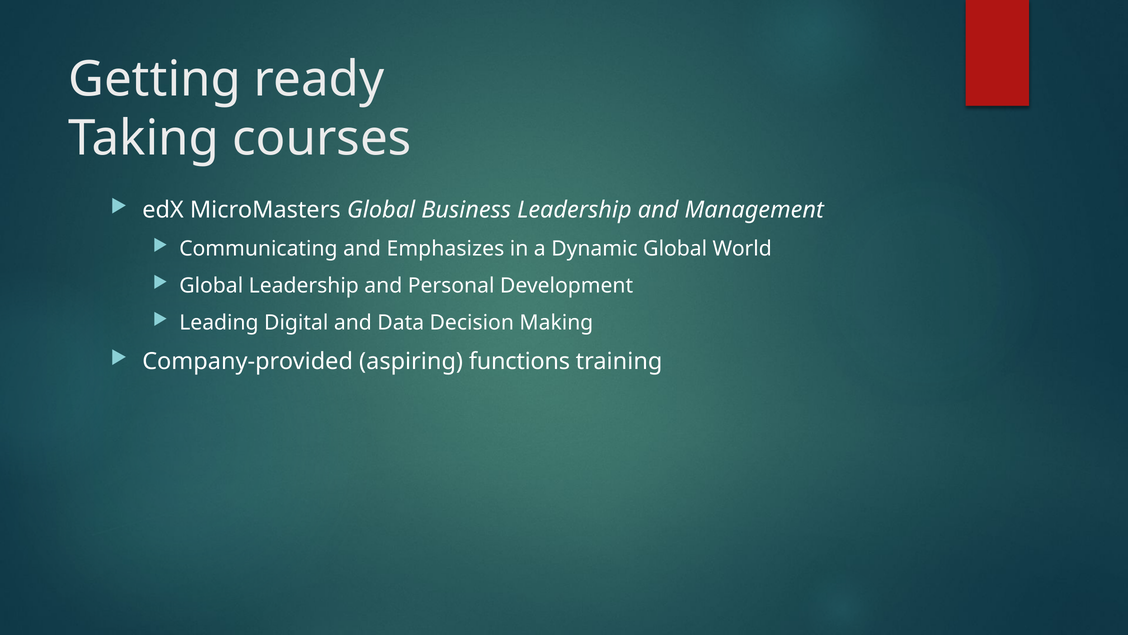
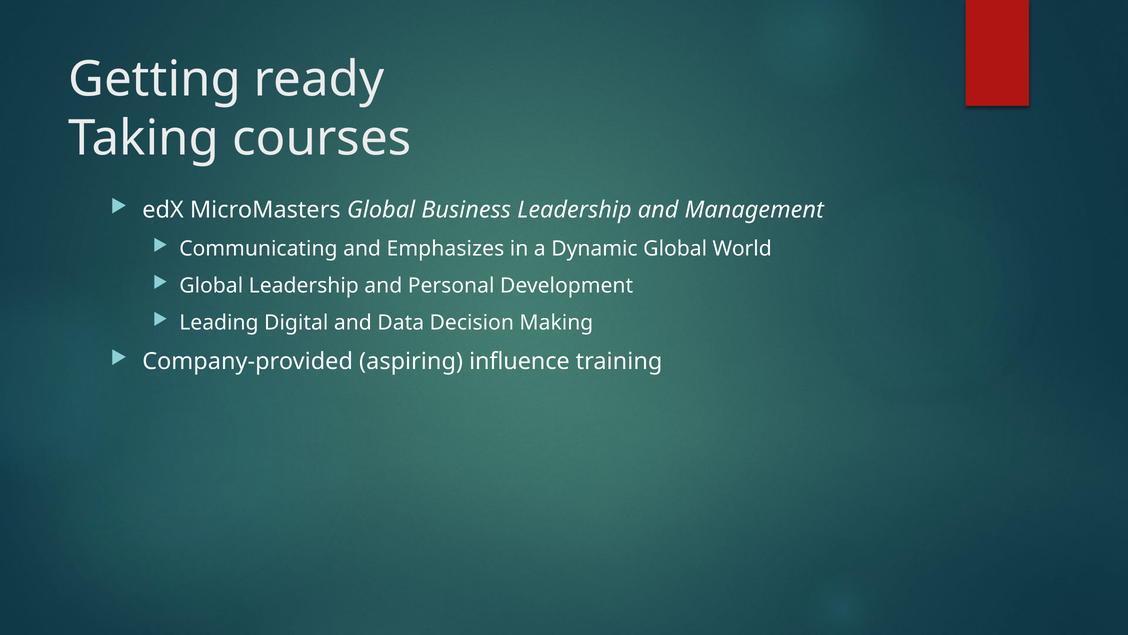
functions: functions -> influence
